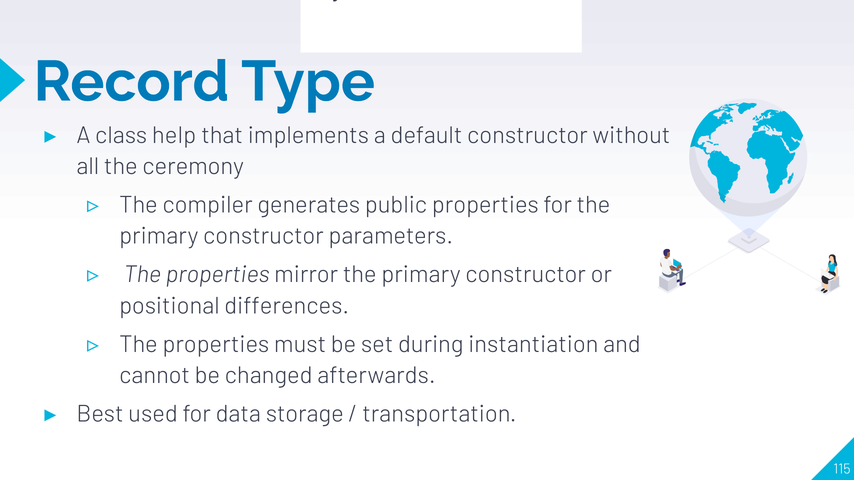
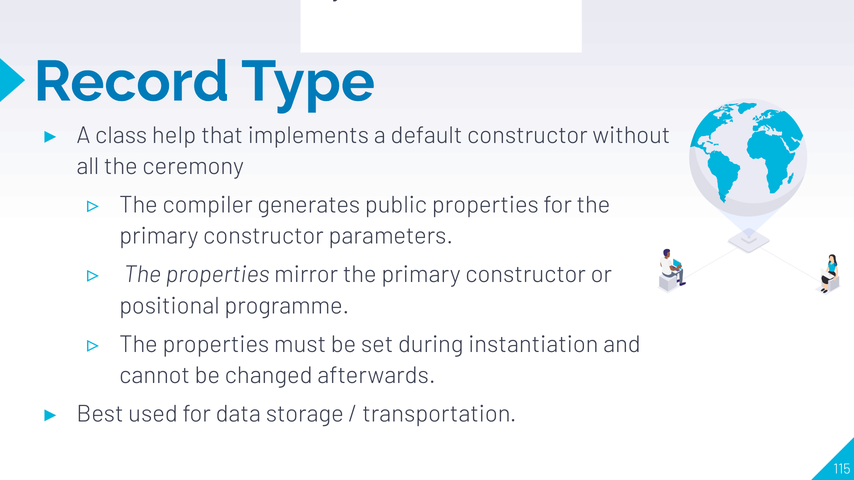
differences: differences -> programme
